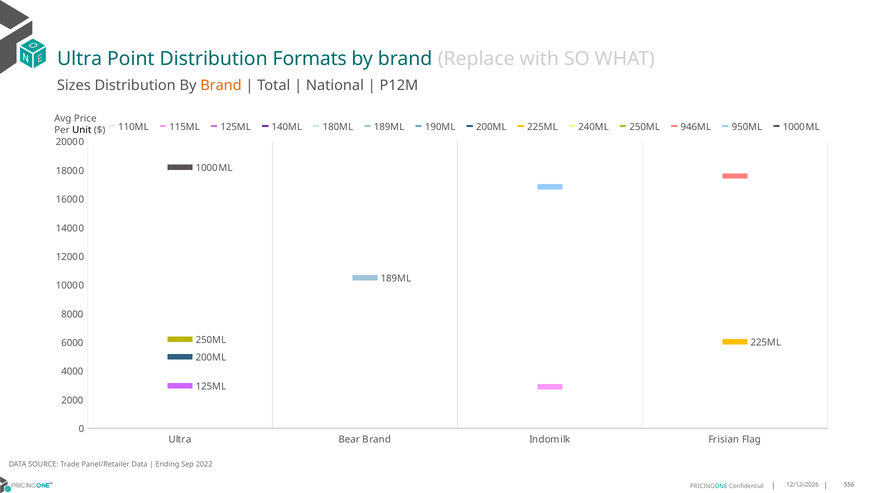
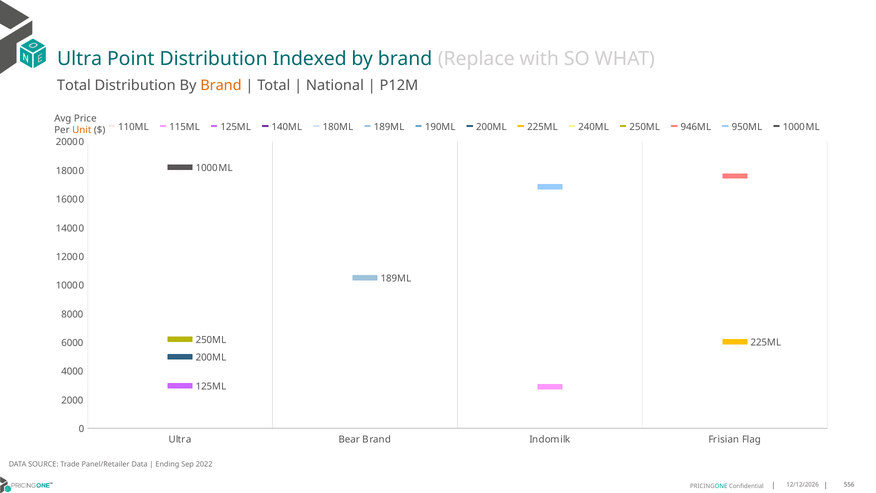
Formats: Formats -> Indexed
Sizes at (74, 85): Sizes -> Total
Unit colour: black -> orange
